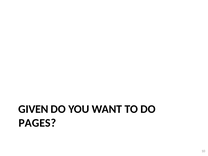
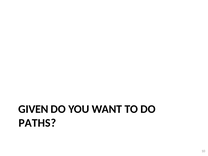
PAGES: PAGES -> PATHS
